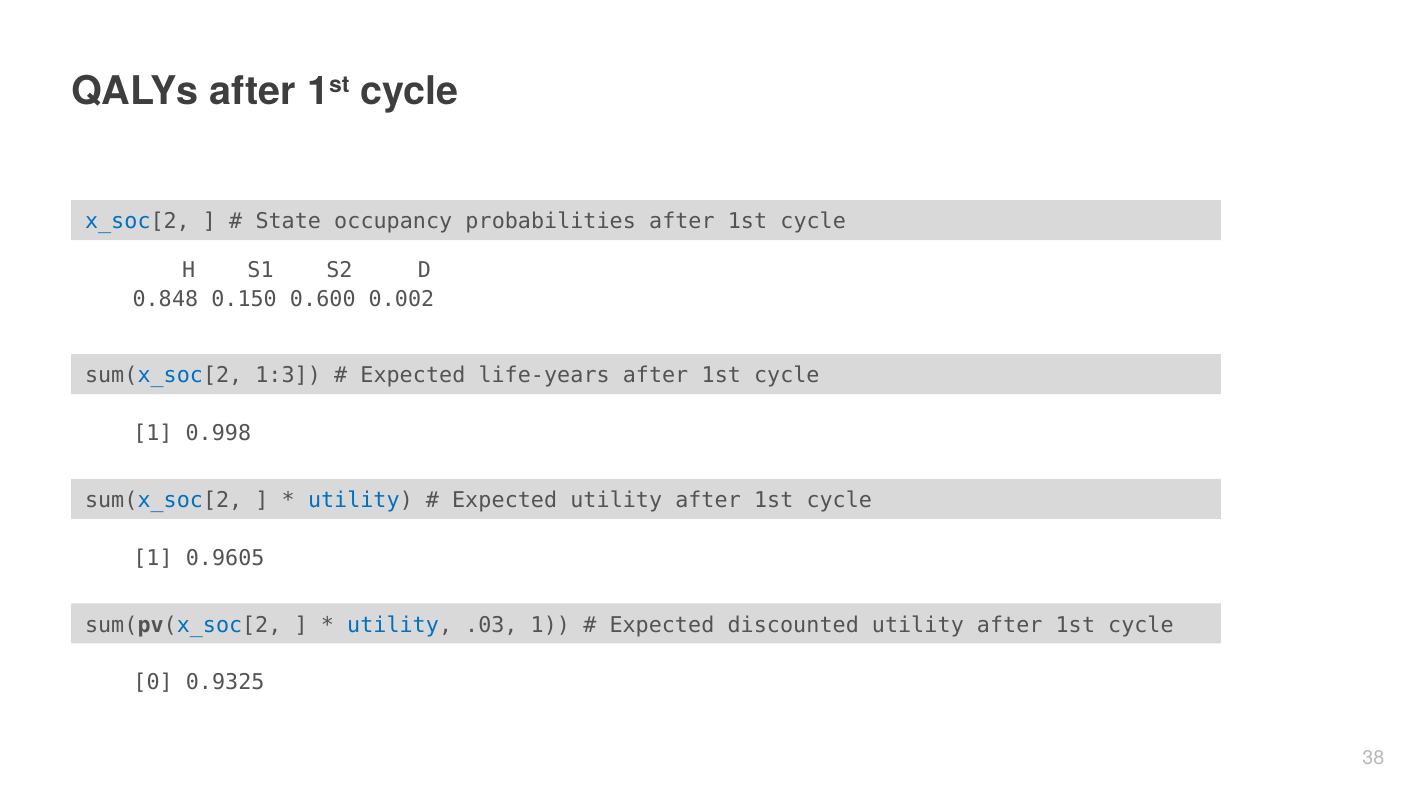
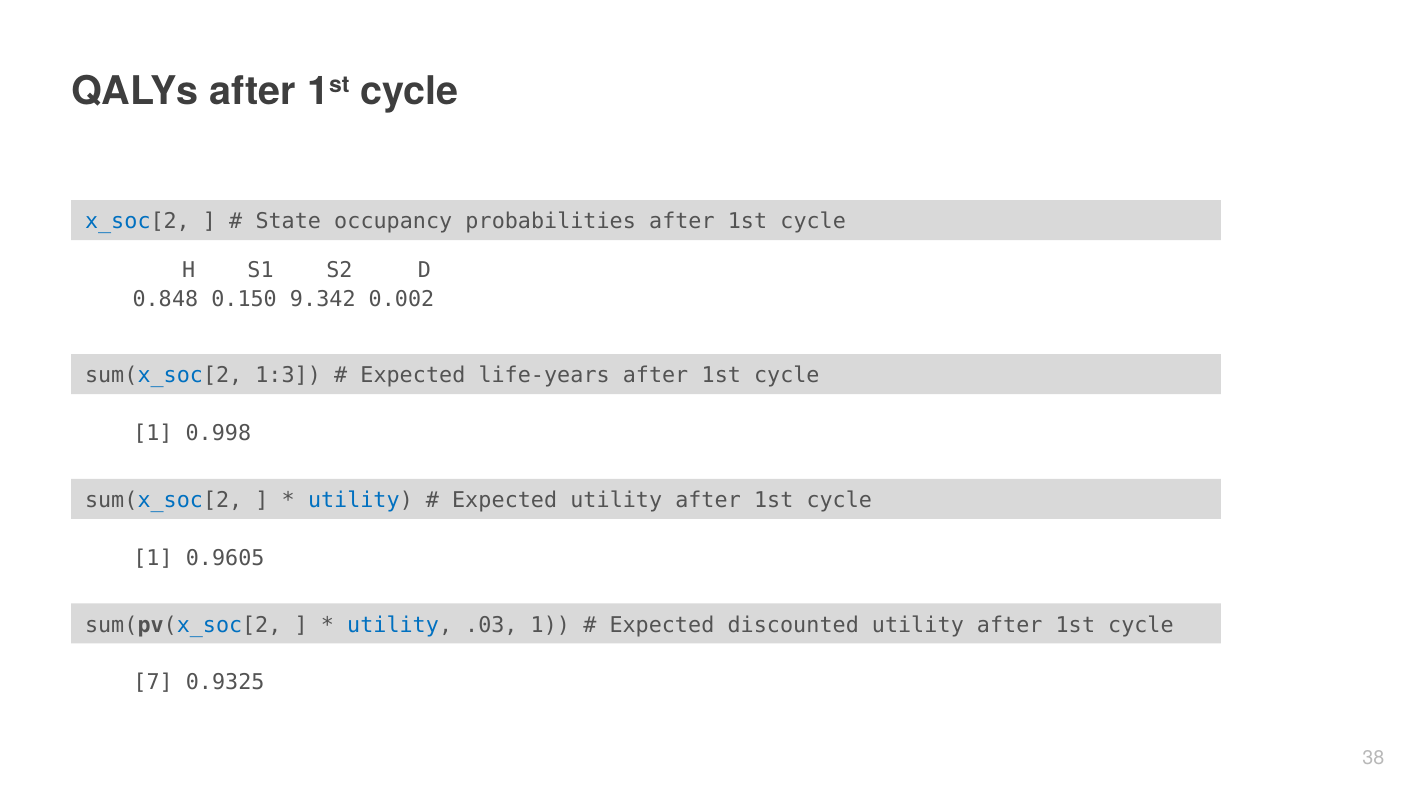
0.600: 0.600 -> 9.342
0: 0 -> 7
